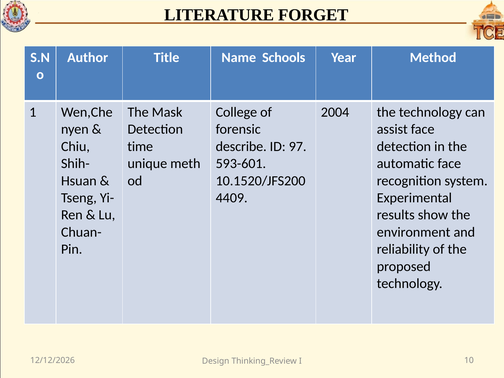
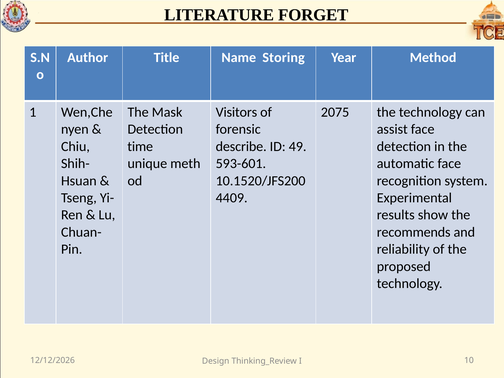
Schools: Schools -> Storing
College: College -> Visitors
2004: 2004 -> 2075
97: 97 -> 49
environment: environment -> recommends
